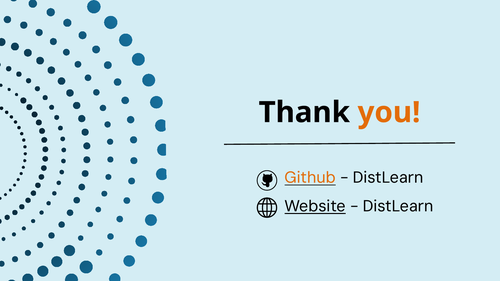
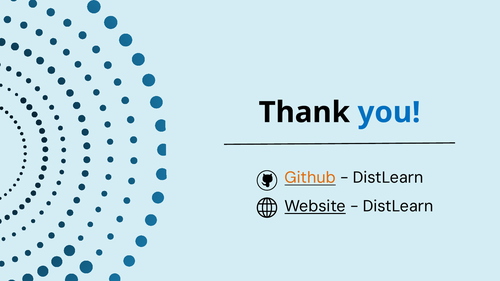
you colour: orange -> blue
